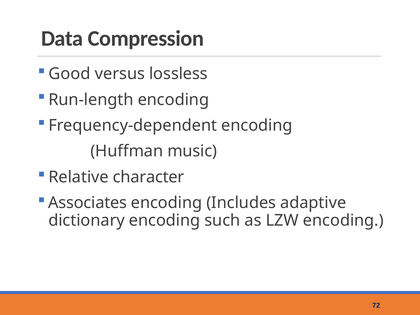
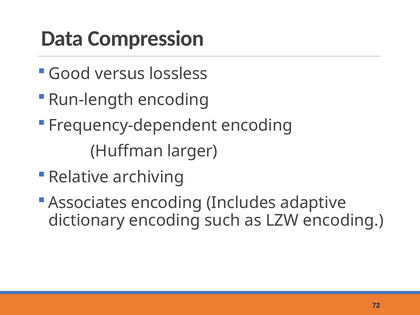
music: music -> larger
character: character -> archiving
